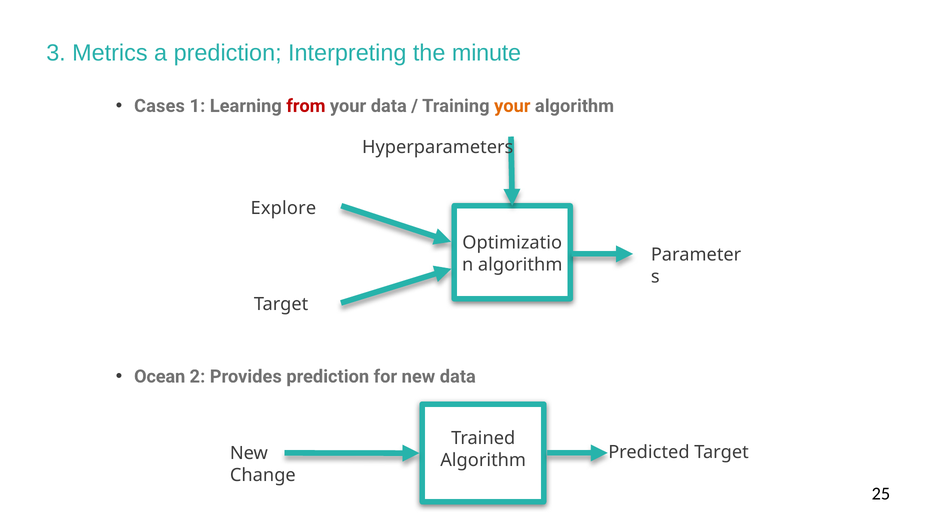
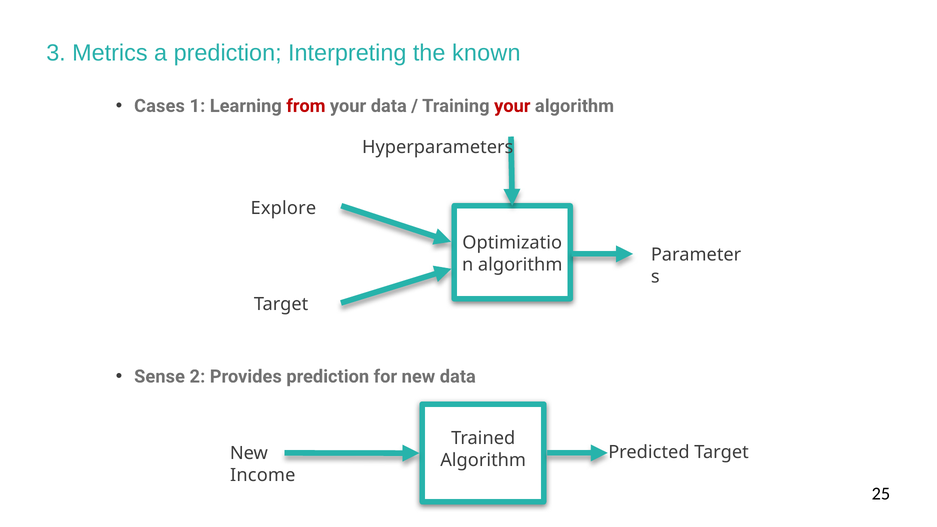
minute: minute -> known
your at (512, 106) colour: orange -> red
Ocean: Ocean -> Sense
Change: Change -> Income
